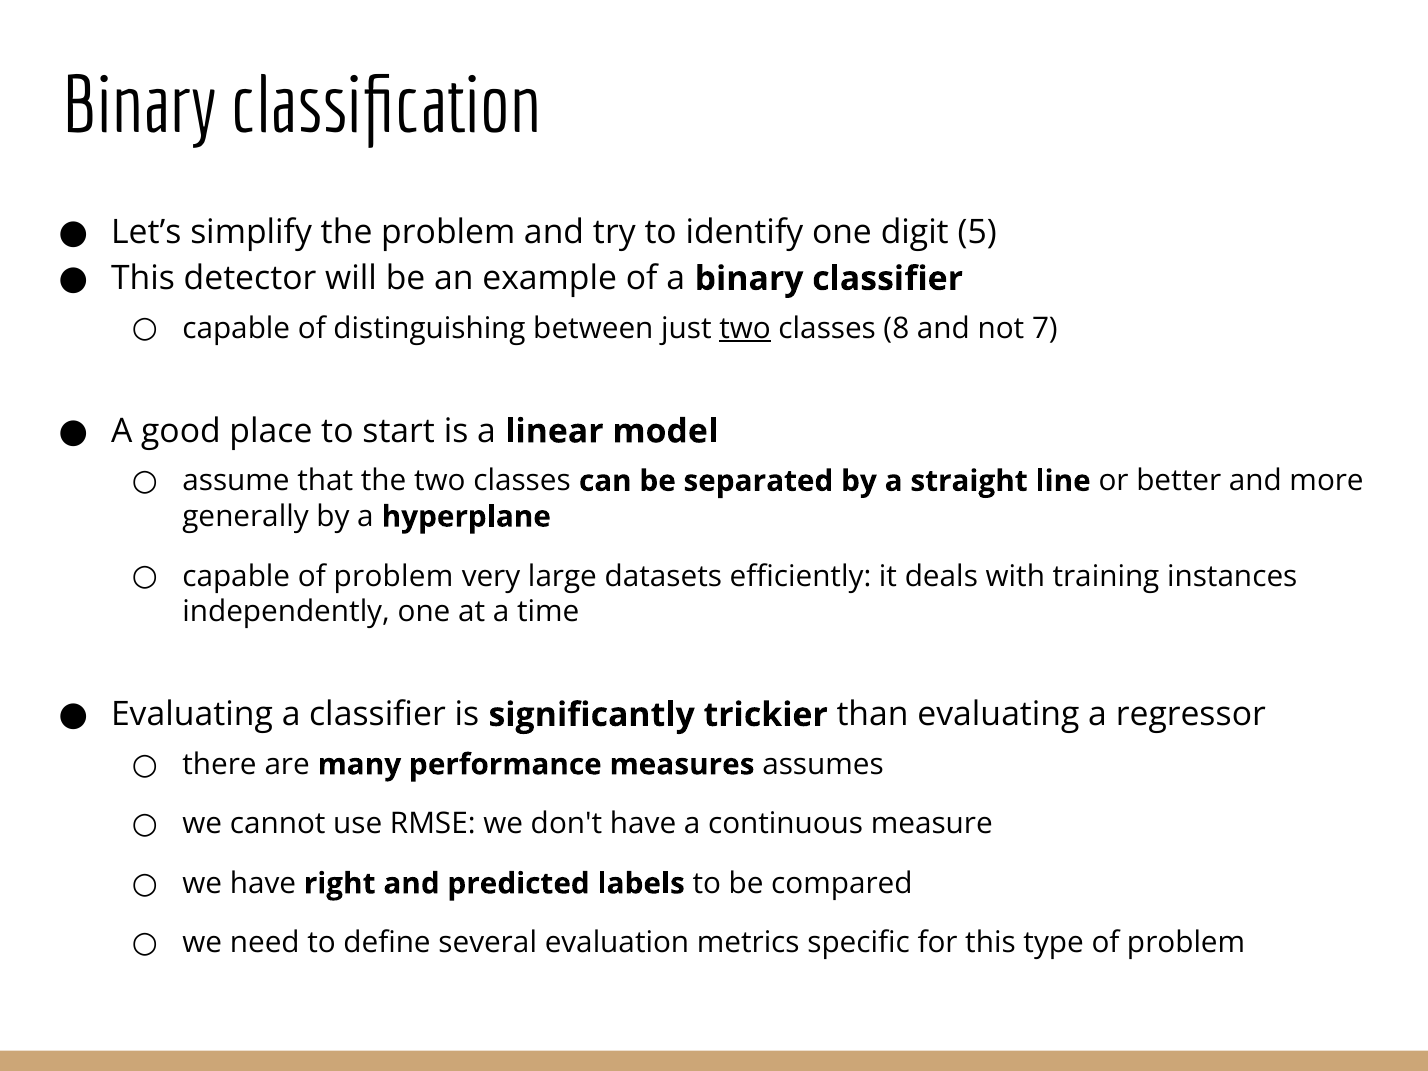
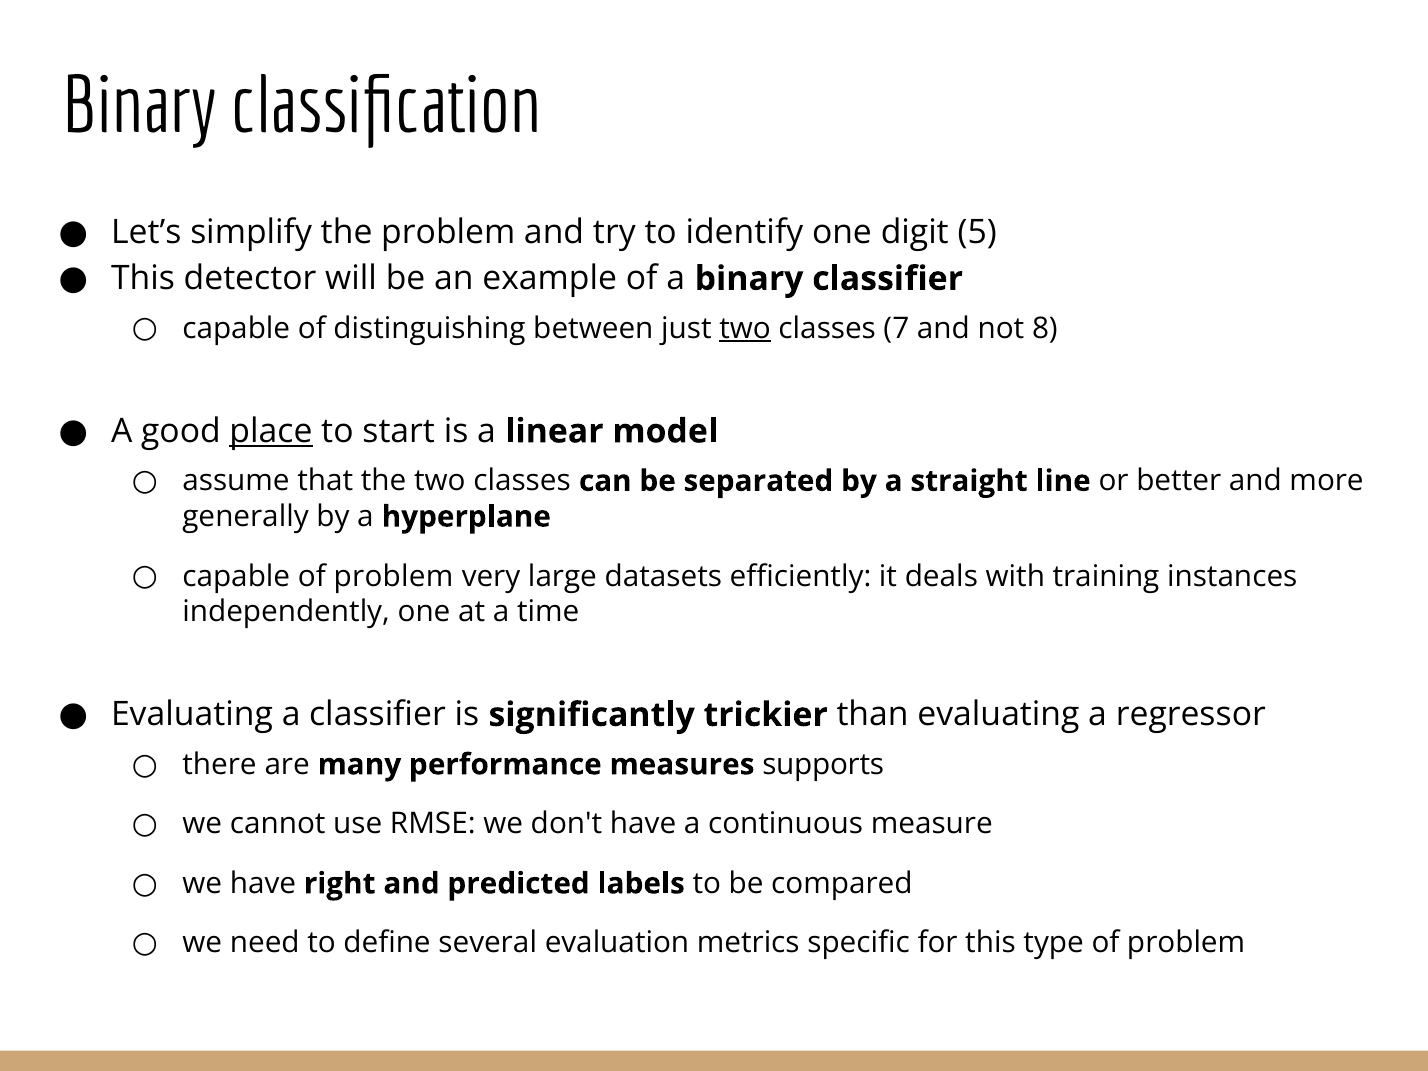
8: 8 -> 7
7: 7 -> 8
place underline: none -> present
assumes: assumes -> supports
